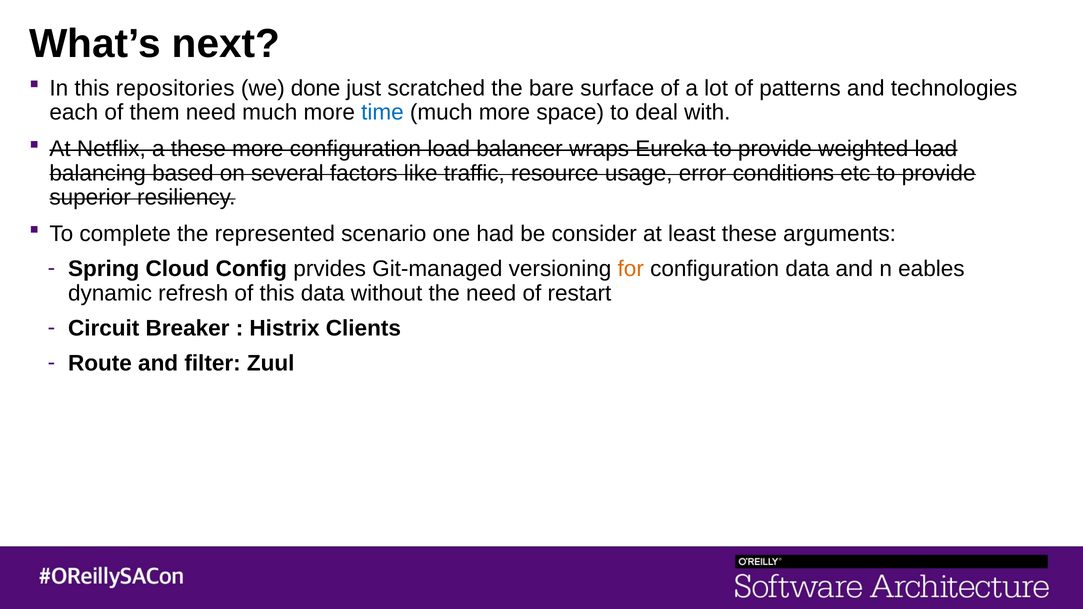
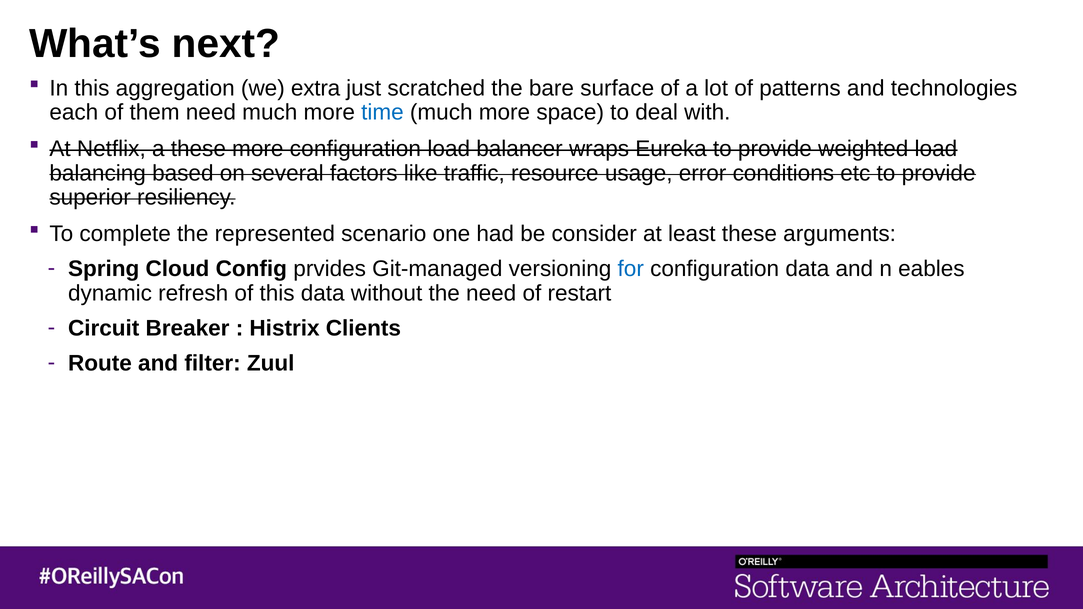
repositories: repositories -> aggregation
done: done -> extra
for colour: orange -> blue
